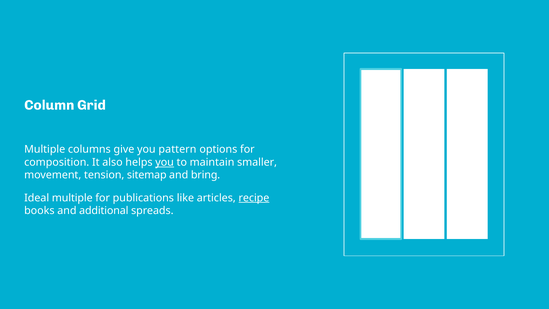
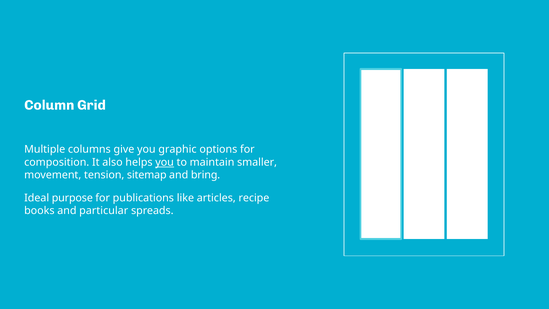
pattern: pattern -> graphic
Ideal multiple: multiple -> purpose
recipe underline: present -> none
additional: additional -> particular
